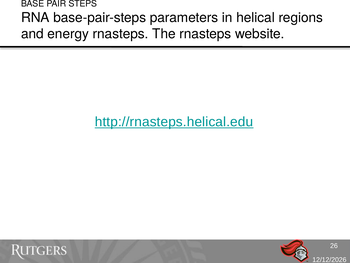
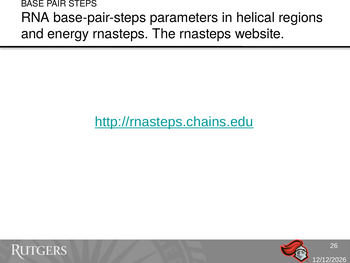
http://rnasteps.helical.edu: http://rnasteps.helical.edu -> http://rnasteps.chains.edu
